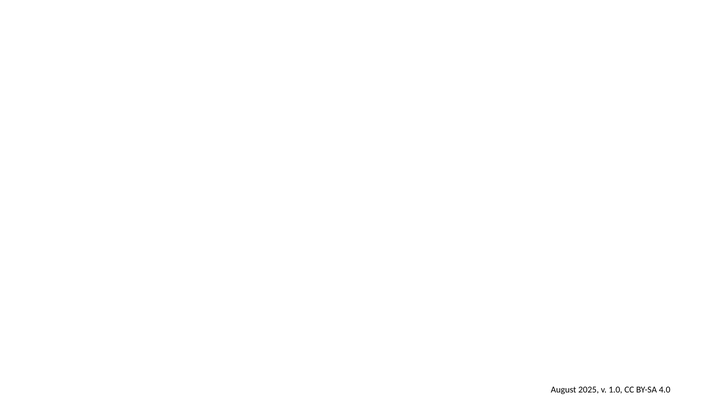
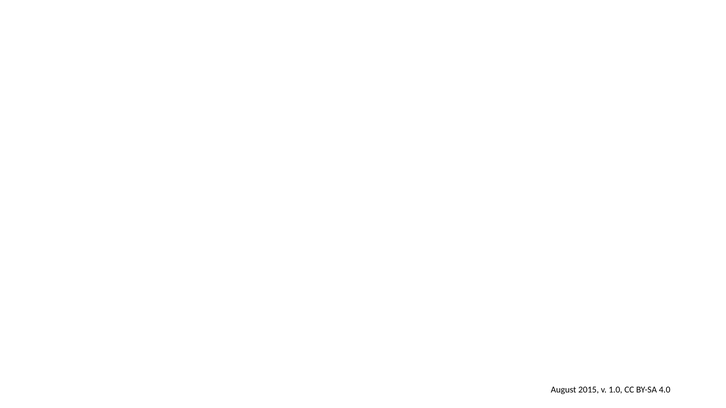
2025: 2025 -> 2015
